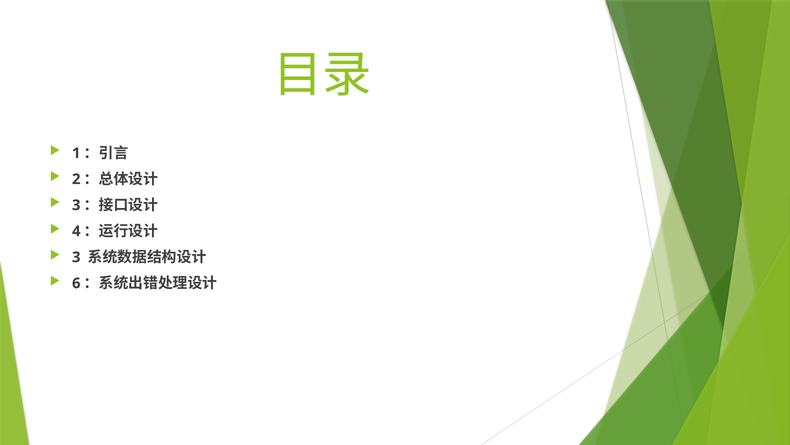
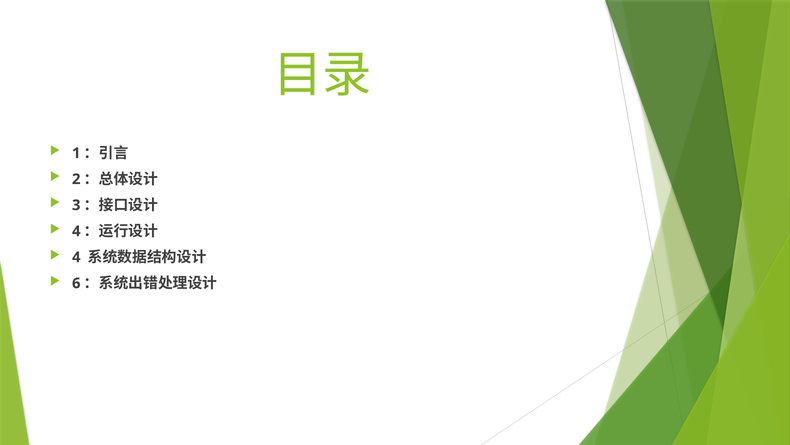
3 at (76, 257): 3 -> 4
